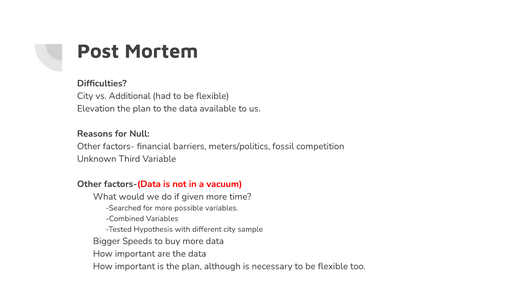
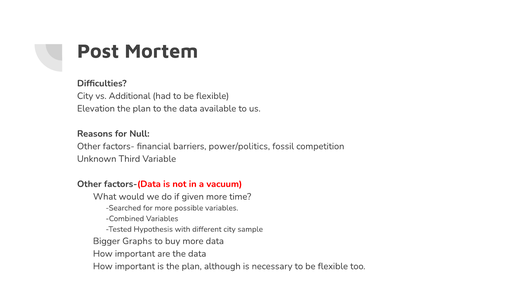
meters/politics: meters/politics -> power/politics
Speeds: Speeds -> Graphs
